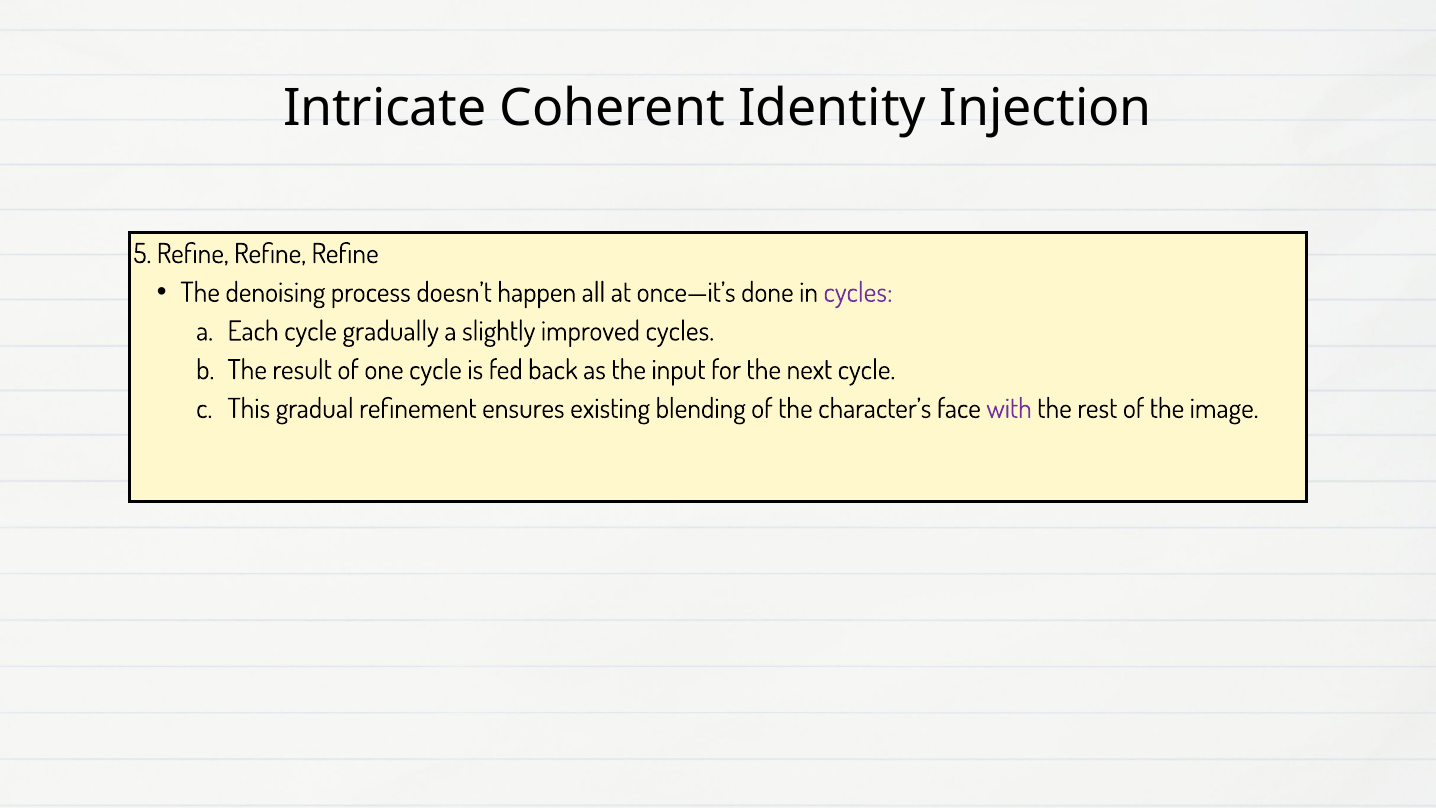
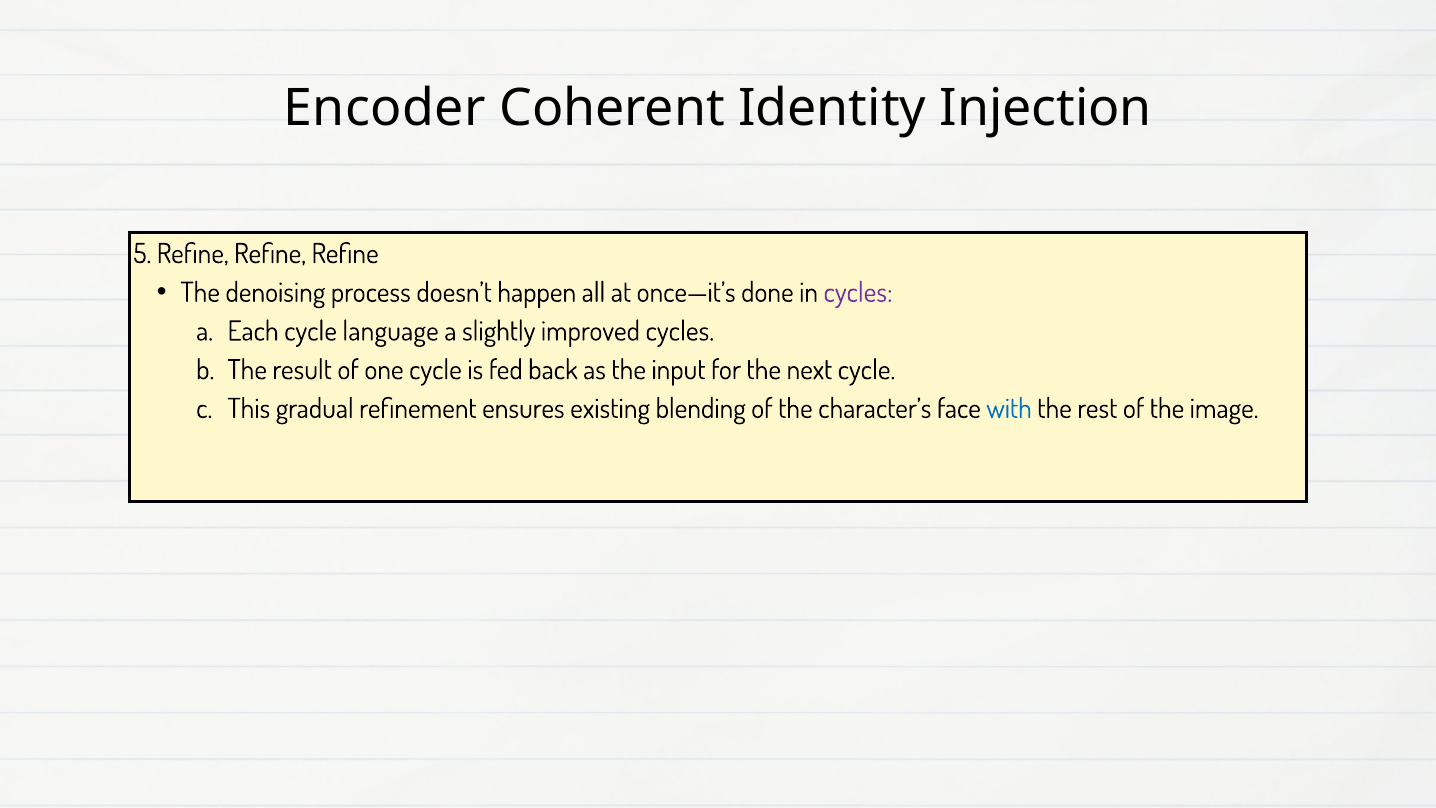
Intricate: Intricate -> Encoder
gradually: gradually -> language
with colour: purple -> blue
